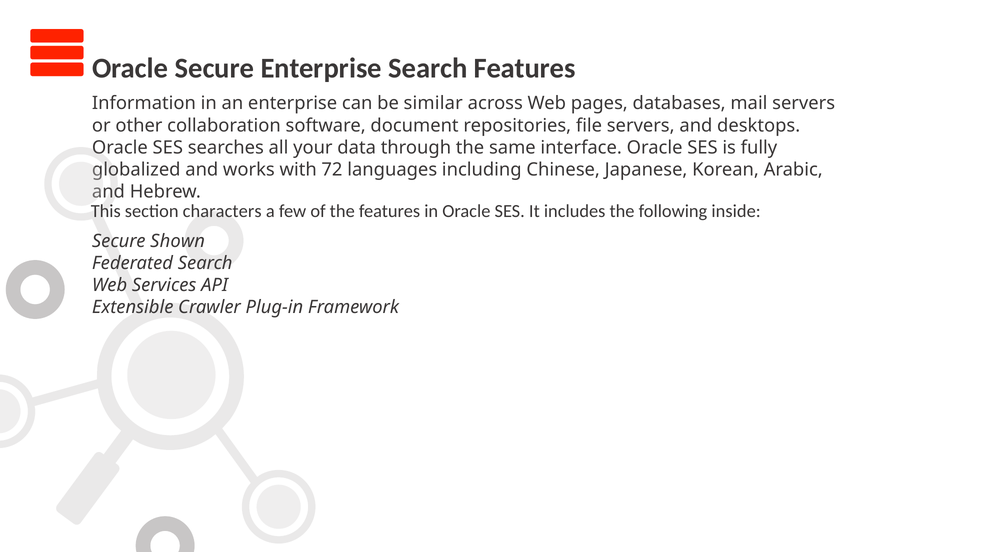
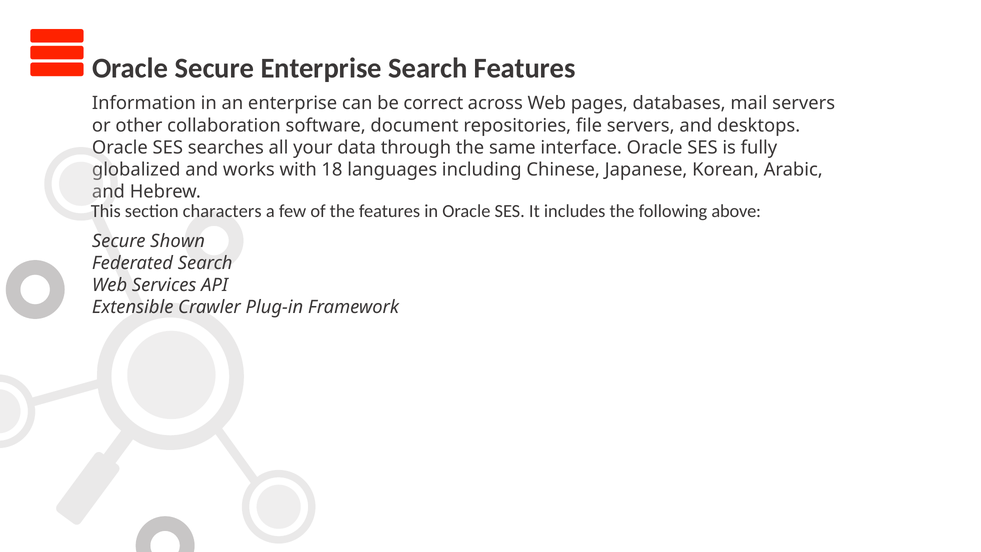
similar: similar -> correct
72: 72 -> 18
inside: inside -> above
